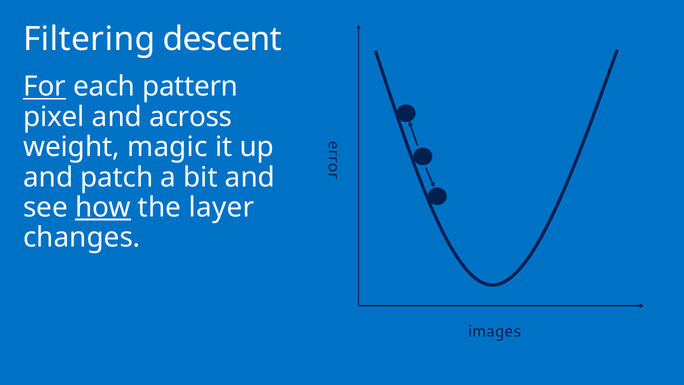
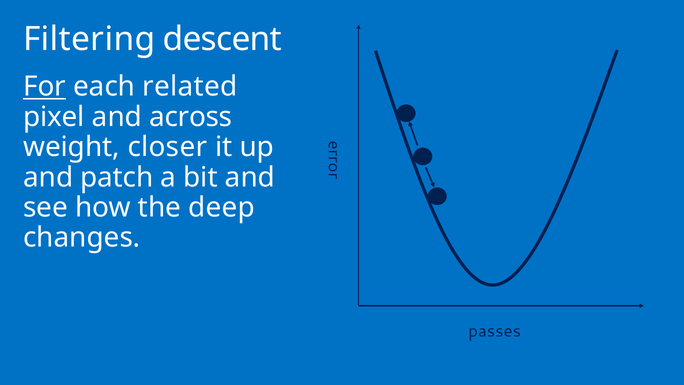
pattern: pattern -> related
magic: magic -> closer
how underline: present -> none
layer: layer -> deep
images: images -> passes
